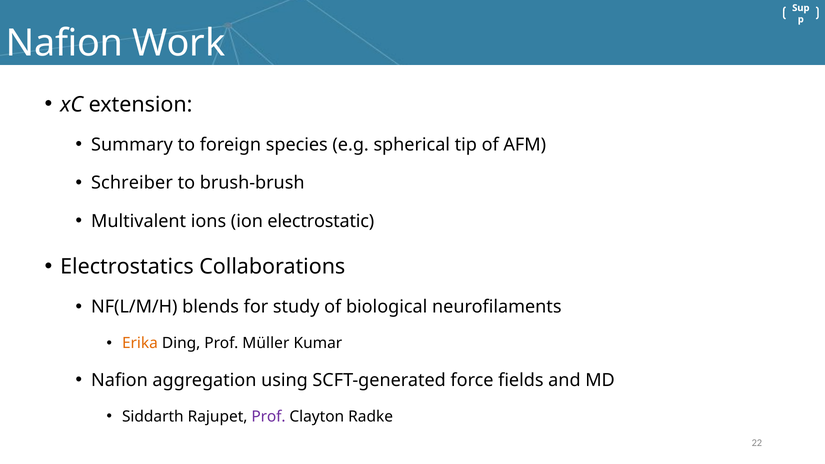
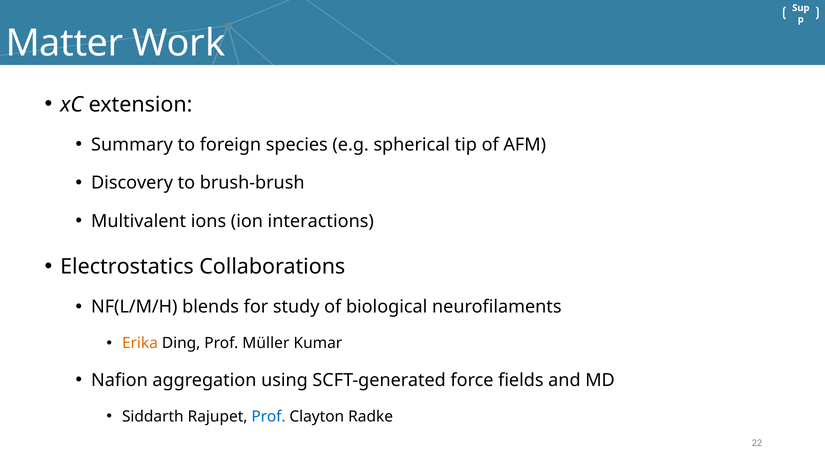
Nafion at (64, 43): Nafion -> Matter
Schreiber: Schreiber -> Discovery
electrostatic: electrostatic -> interactions
Prof at (269, 417) colour: purple -> blue
